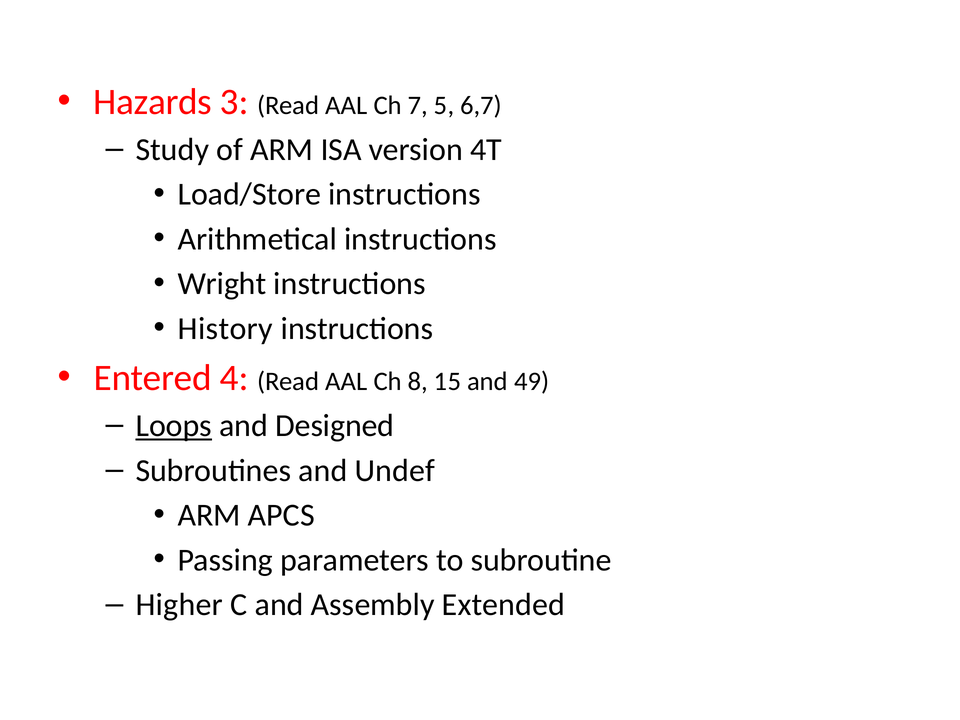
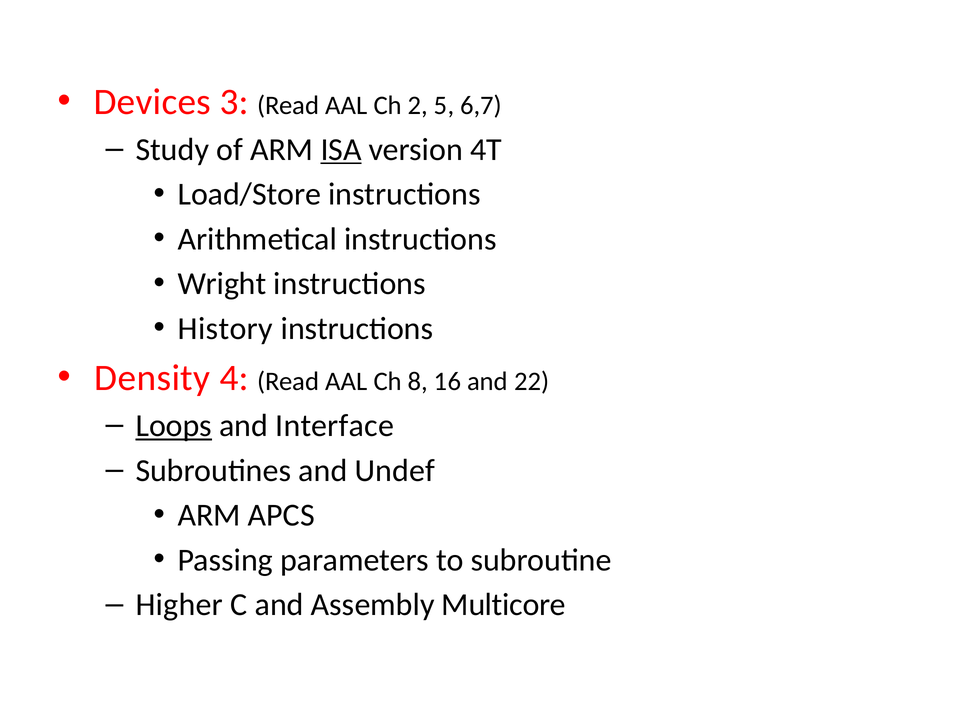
Hazards: Hazards -> Devices
7: 7 -> 2
ISA underline: none -> present
Entered: Entered -> Density
15: 15 -> 16
49: 49 -> 22
Designed: Designed -> Interface
Extended: Extended -> Multicore
